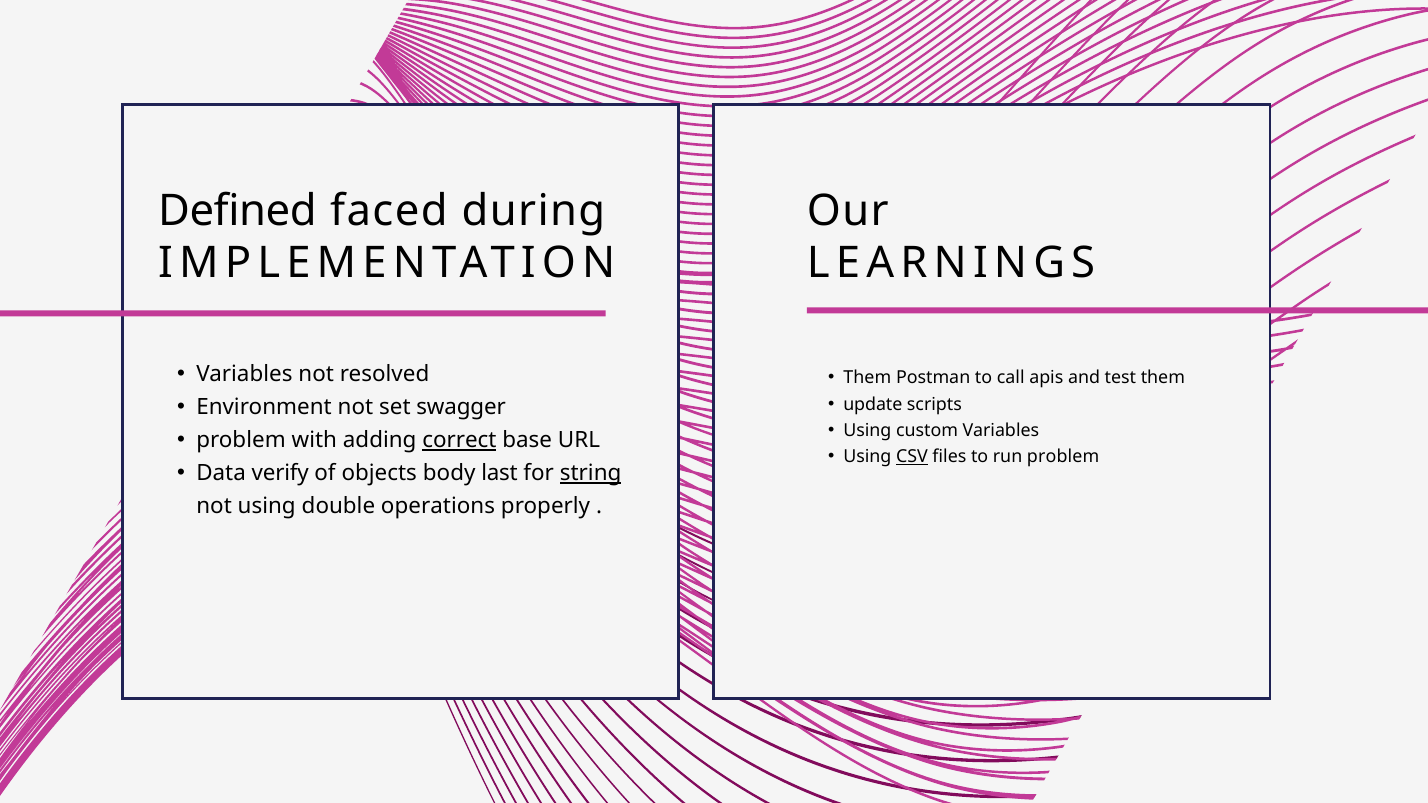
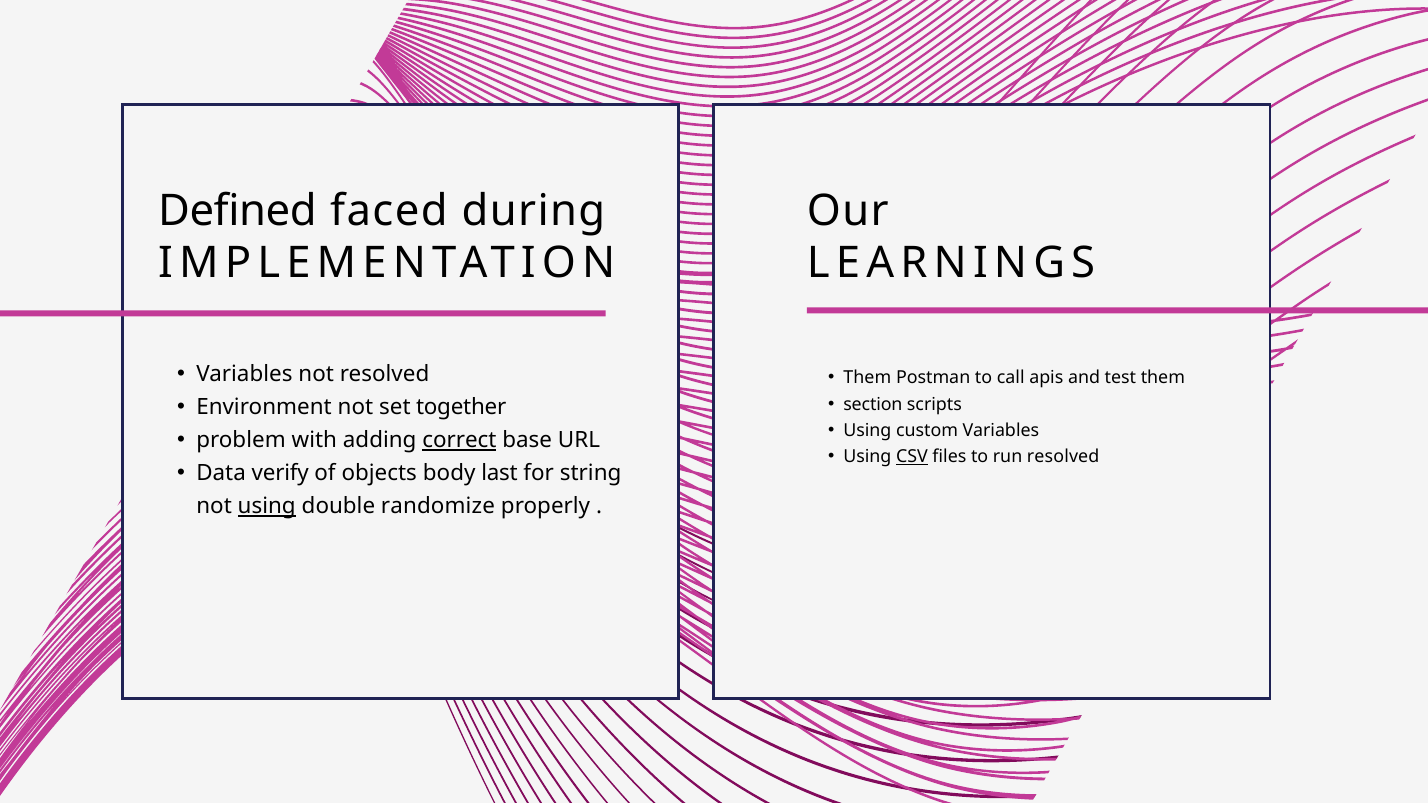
update: update -> section
swagger: swagger -> together
run problem: problem -> resolved
string underline: present -> none
using at (267, 506) underline: none -> present
operations: operations -> randomize
